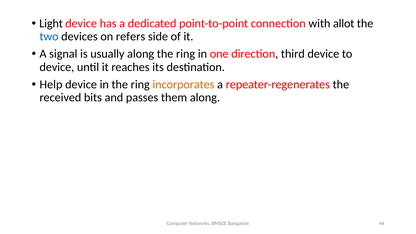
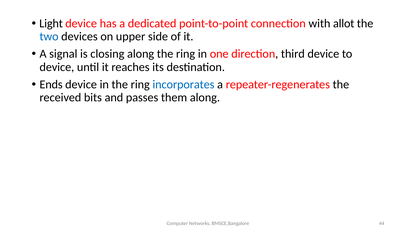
refers: refers -> upper
usually: usually -> closing
Help: Help -> Ends
incorporates colour: orange -> blue
